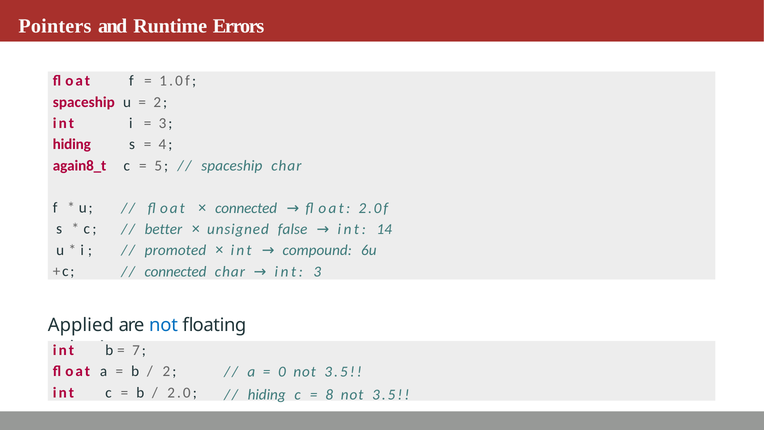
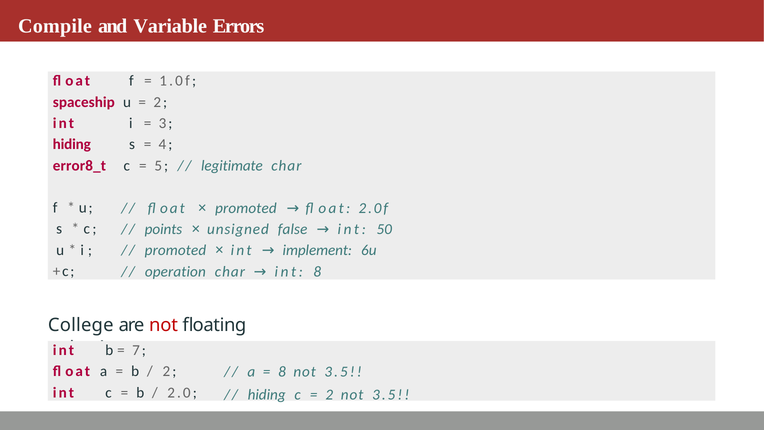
Pointers: Pointers -> Compile
Runtime: Runtime -> Variable
again8_t: again8_t -> error8_t
spaceship at (232, 165): spaceship -> legitimate
connected at (246, 208): connected -> promoted
better at (163, 229): better -> points
14: 14 -> 50
compound: compound -> implement
connected at (175, 271): connected -> operation
int 3: 3 -> 8
Applied: Applied -> College
not at (164, 325) colour: blue -> red
0 at (282, 372): 0 -> 8
8 at (329, 394): 8 -> 2
